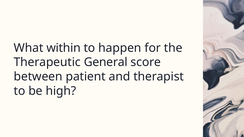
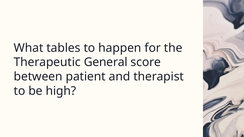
within: within -> tables
